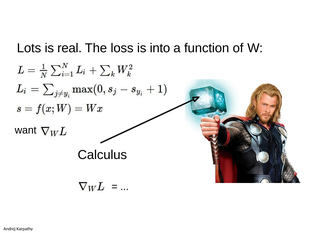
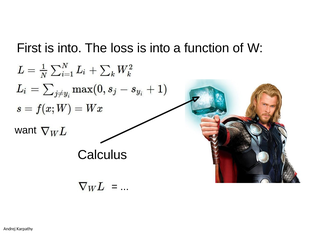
Lots: Lots -> First
real at (70, 48): real -> into
